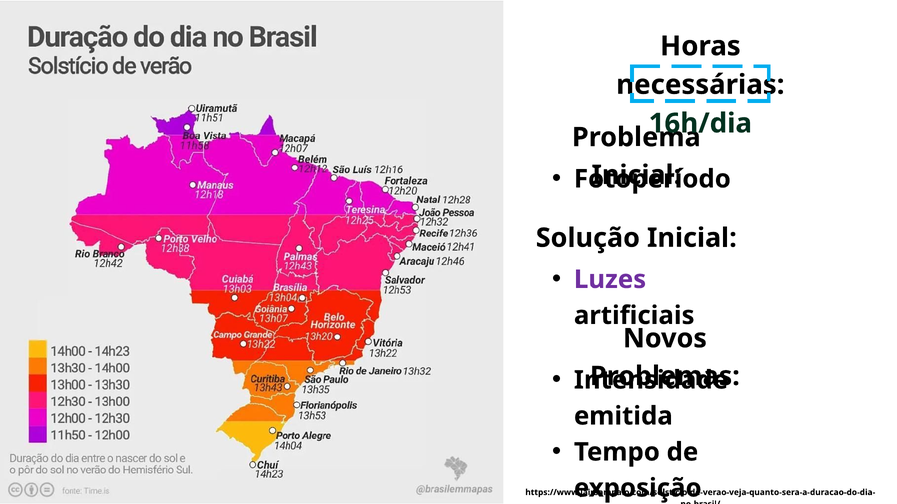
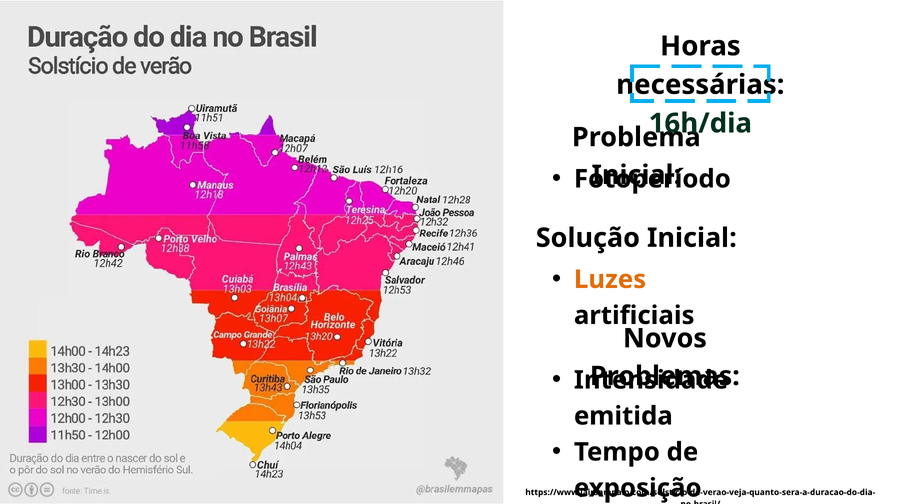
Luzes colour: purple -> orange
